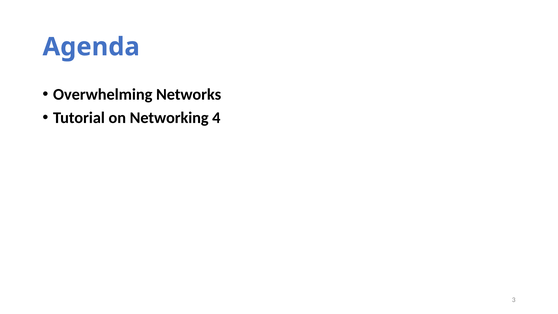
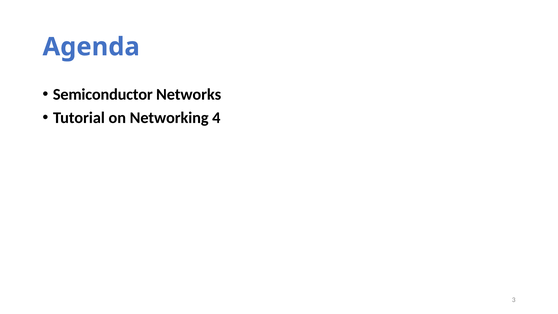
Overwhelming: Overwhelming -> Semiconductor
